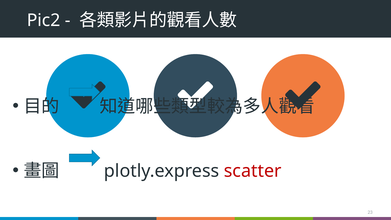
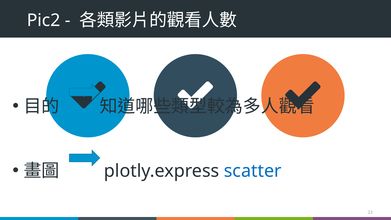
scatter colour: red -> blue
